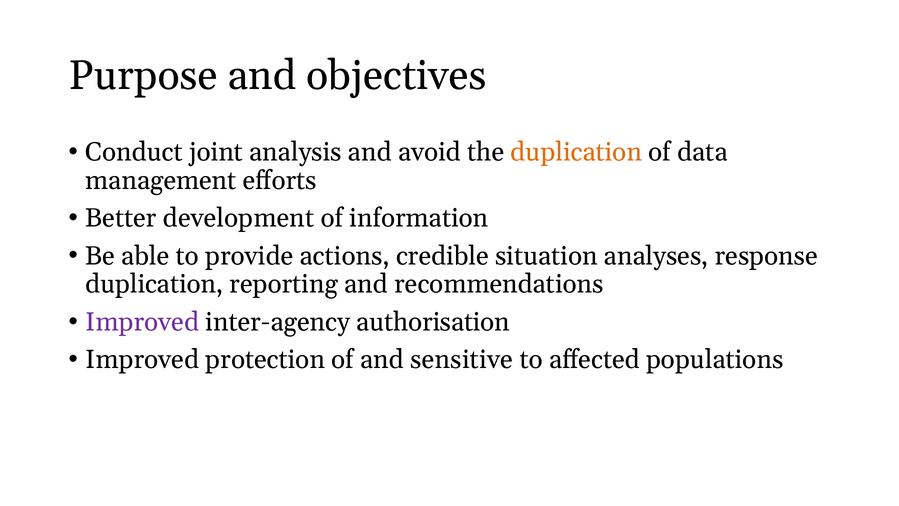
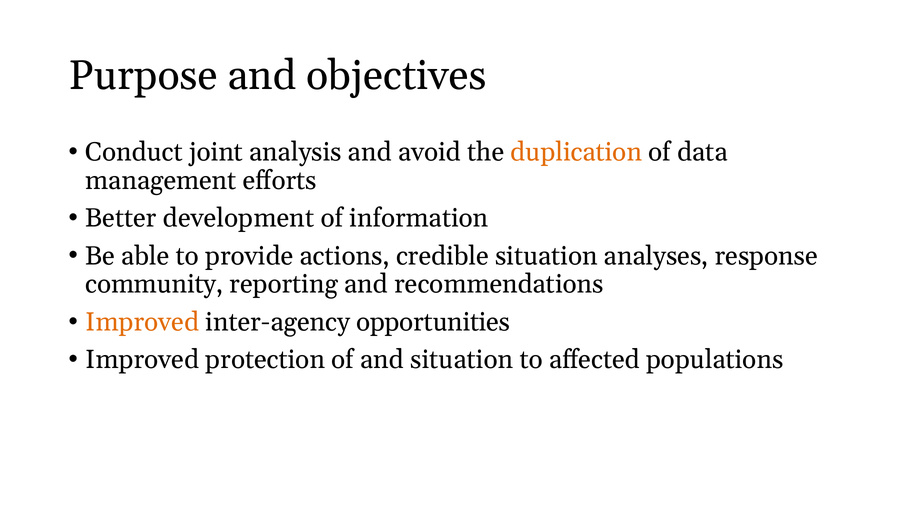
duplication at (154, 284): duplication -> community
Improved at (142, 322) colour: purple -> orange
authorisation: authorisation -> opportunities
and sensitive: sensitive -> situation
